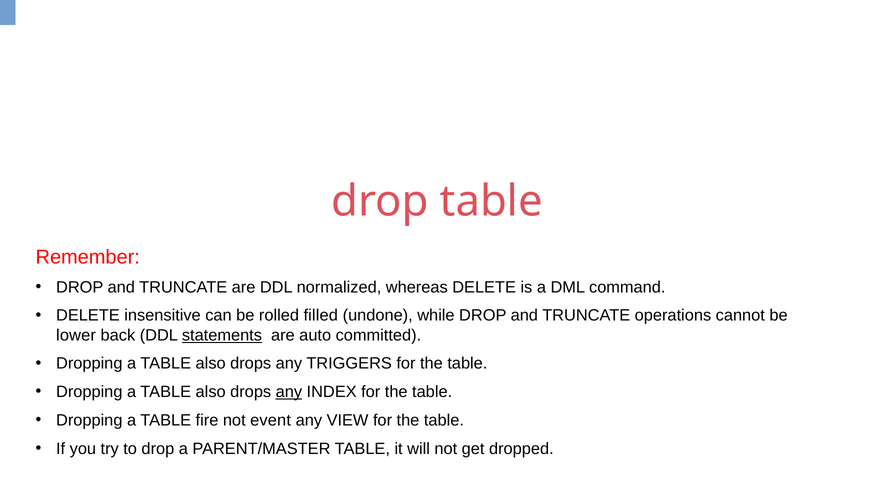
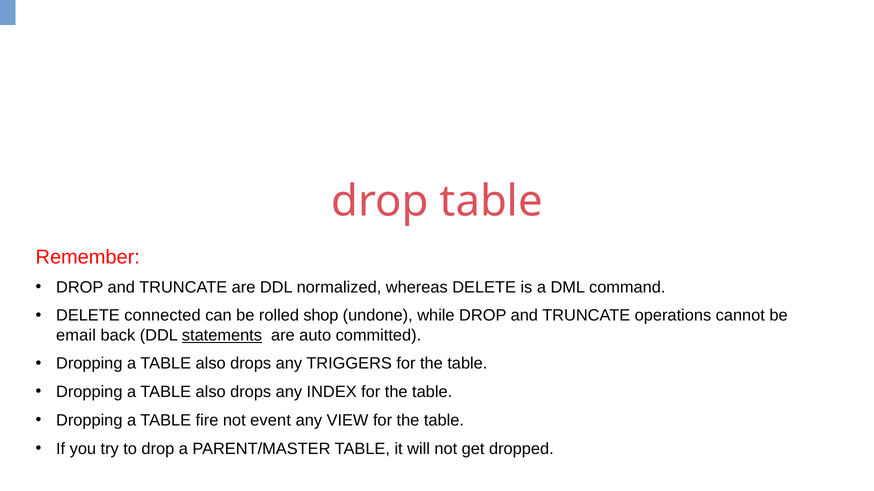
insensitive: insensitive -> connected
filled: filled -> shop
lower: lower -> email
any at (289, 392) underline: present -> none
